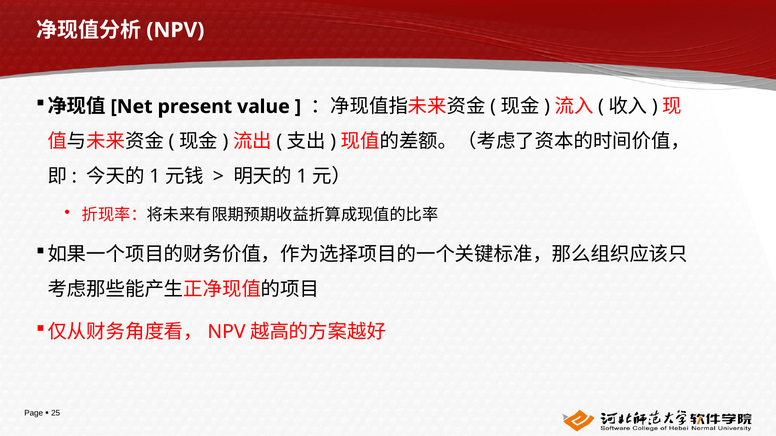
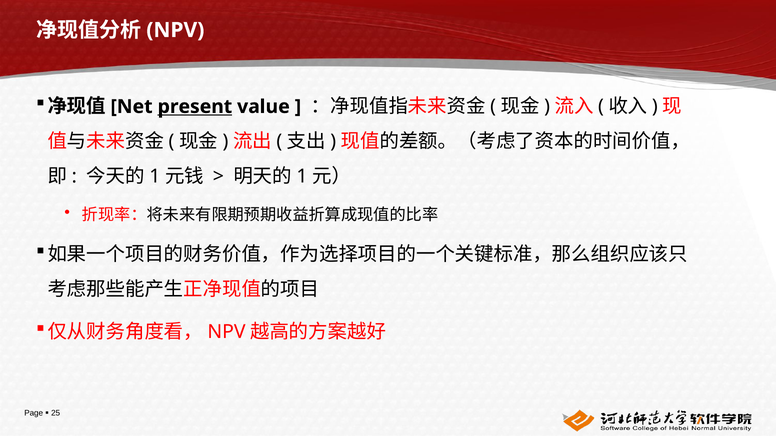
present underline: none -> present
